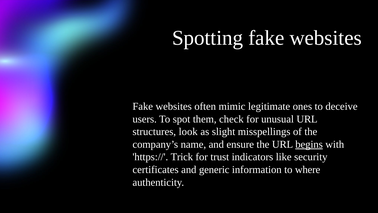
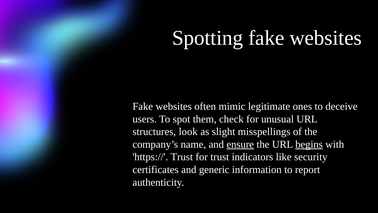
ensure underline: none -> present
https:// Trick: Trick -> Trust
where: where -> report
